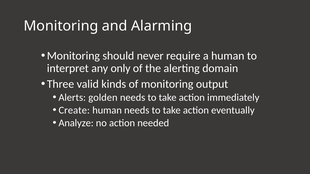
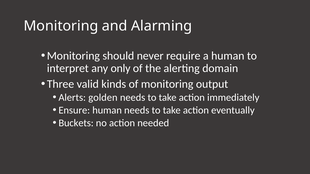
Create: Create -> Ensure
Analyze: Analyze -> Buckets
